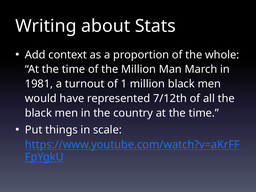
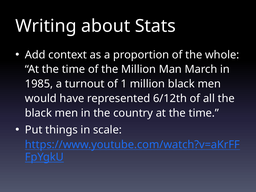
1981: 1981 -> 1985
7/12th: 7/12th -> 6/12th
